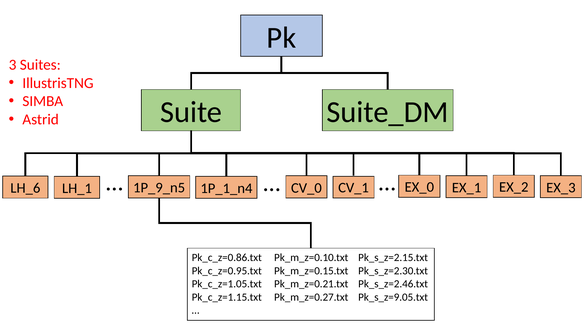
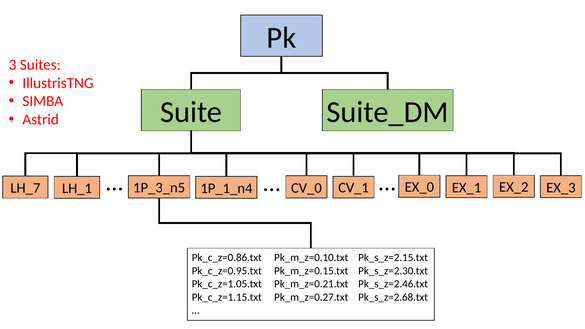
LH_6: LH_6 -> LH_7
1P_9_n5: 1P_9_n5 -> 1P_3_n5
Pk_s_z=9.05.txt: Pk_s_z=9.05.txt -> Pk_s_z=2.68.txt
